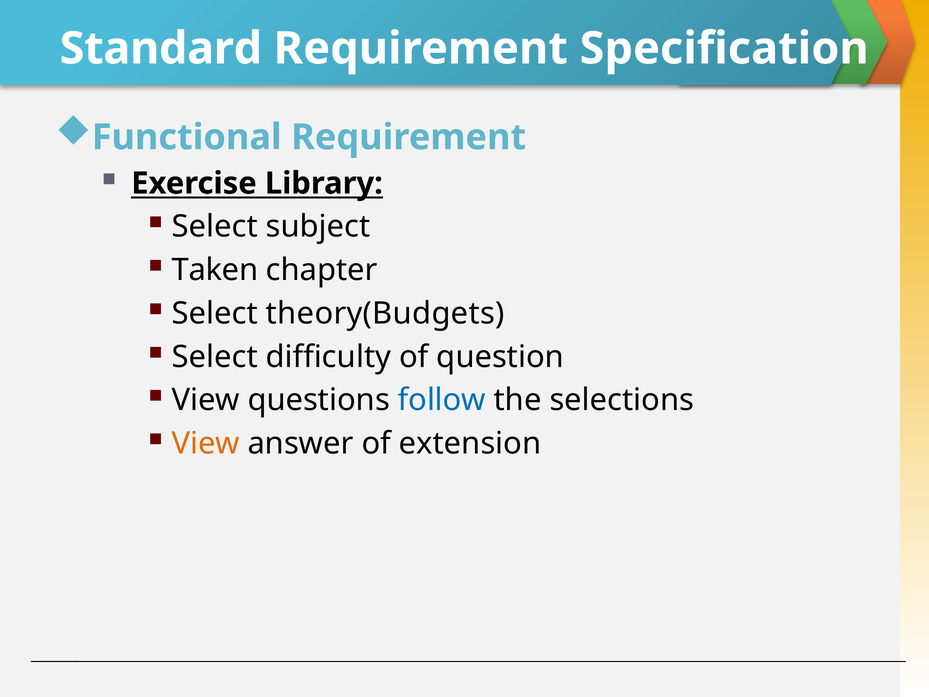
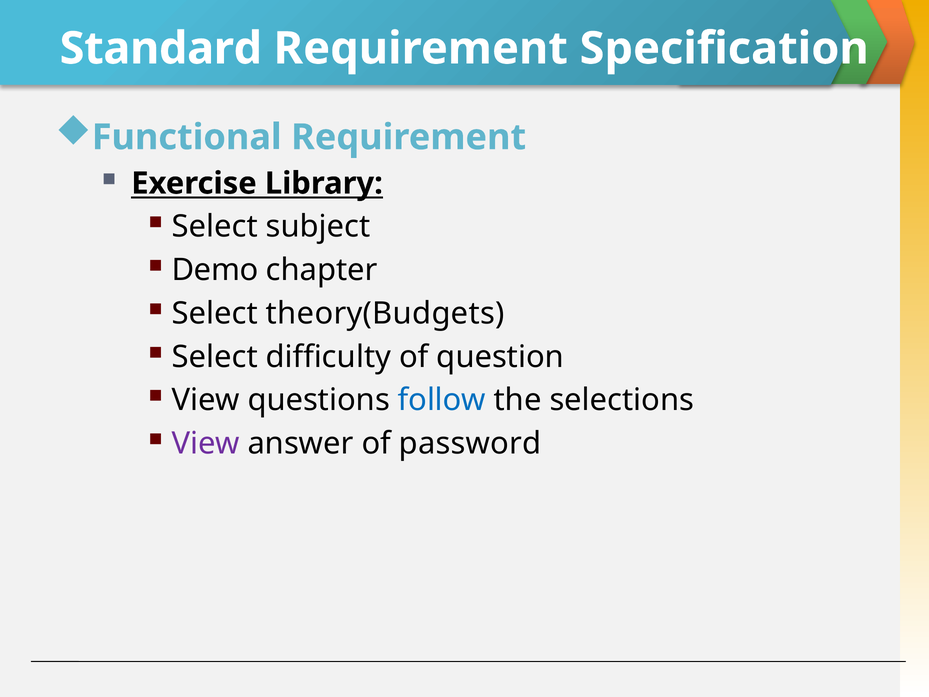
Taken: Taken -> Demo
View at (206, 443) colour: orange -> purple
extension: extension -> password
